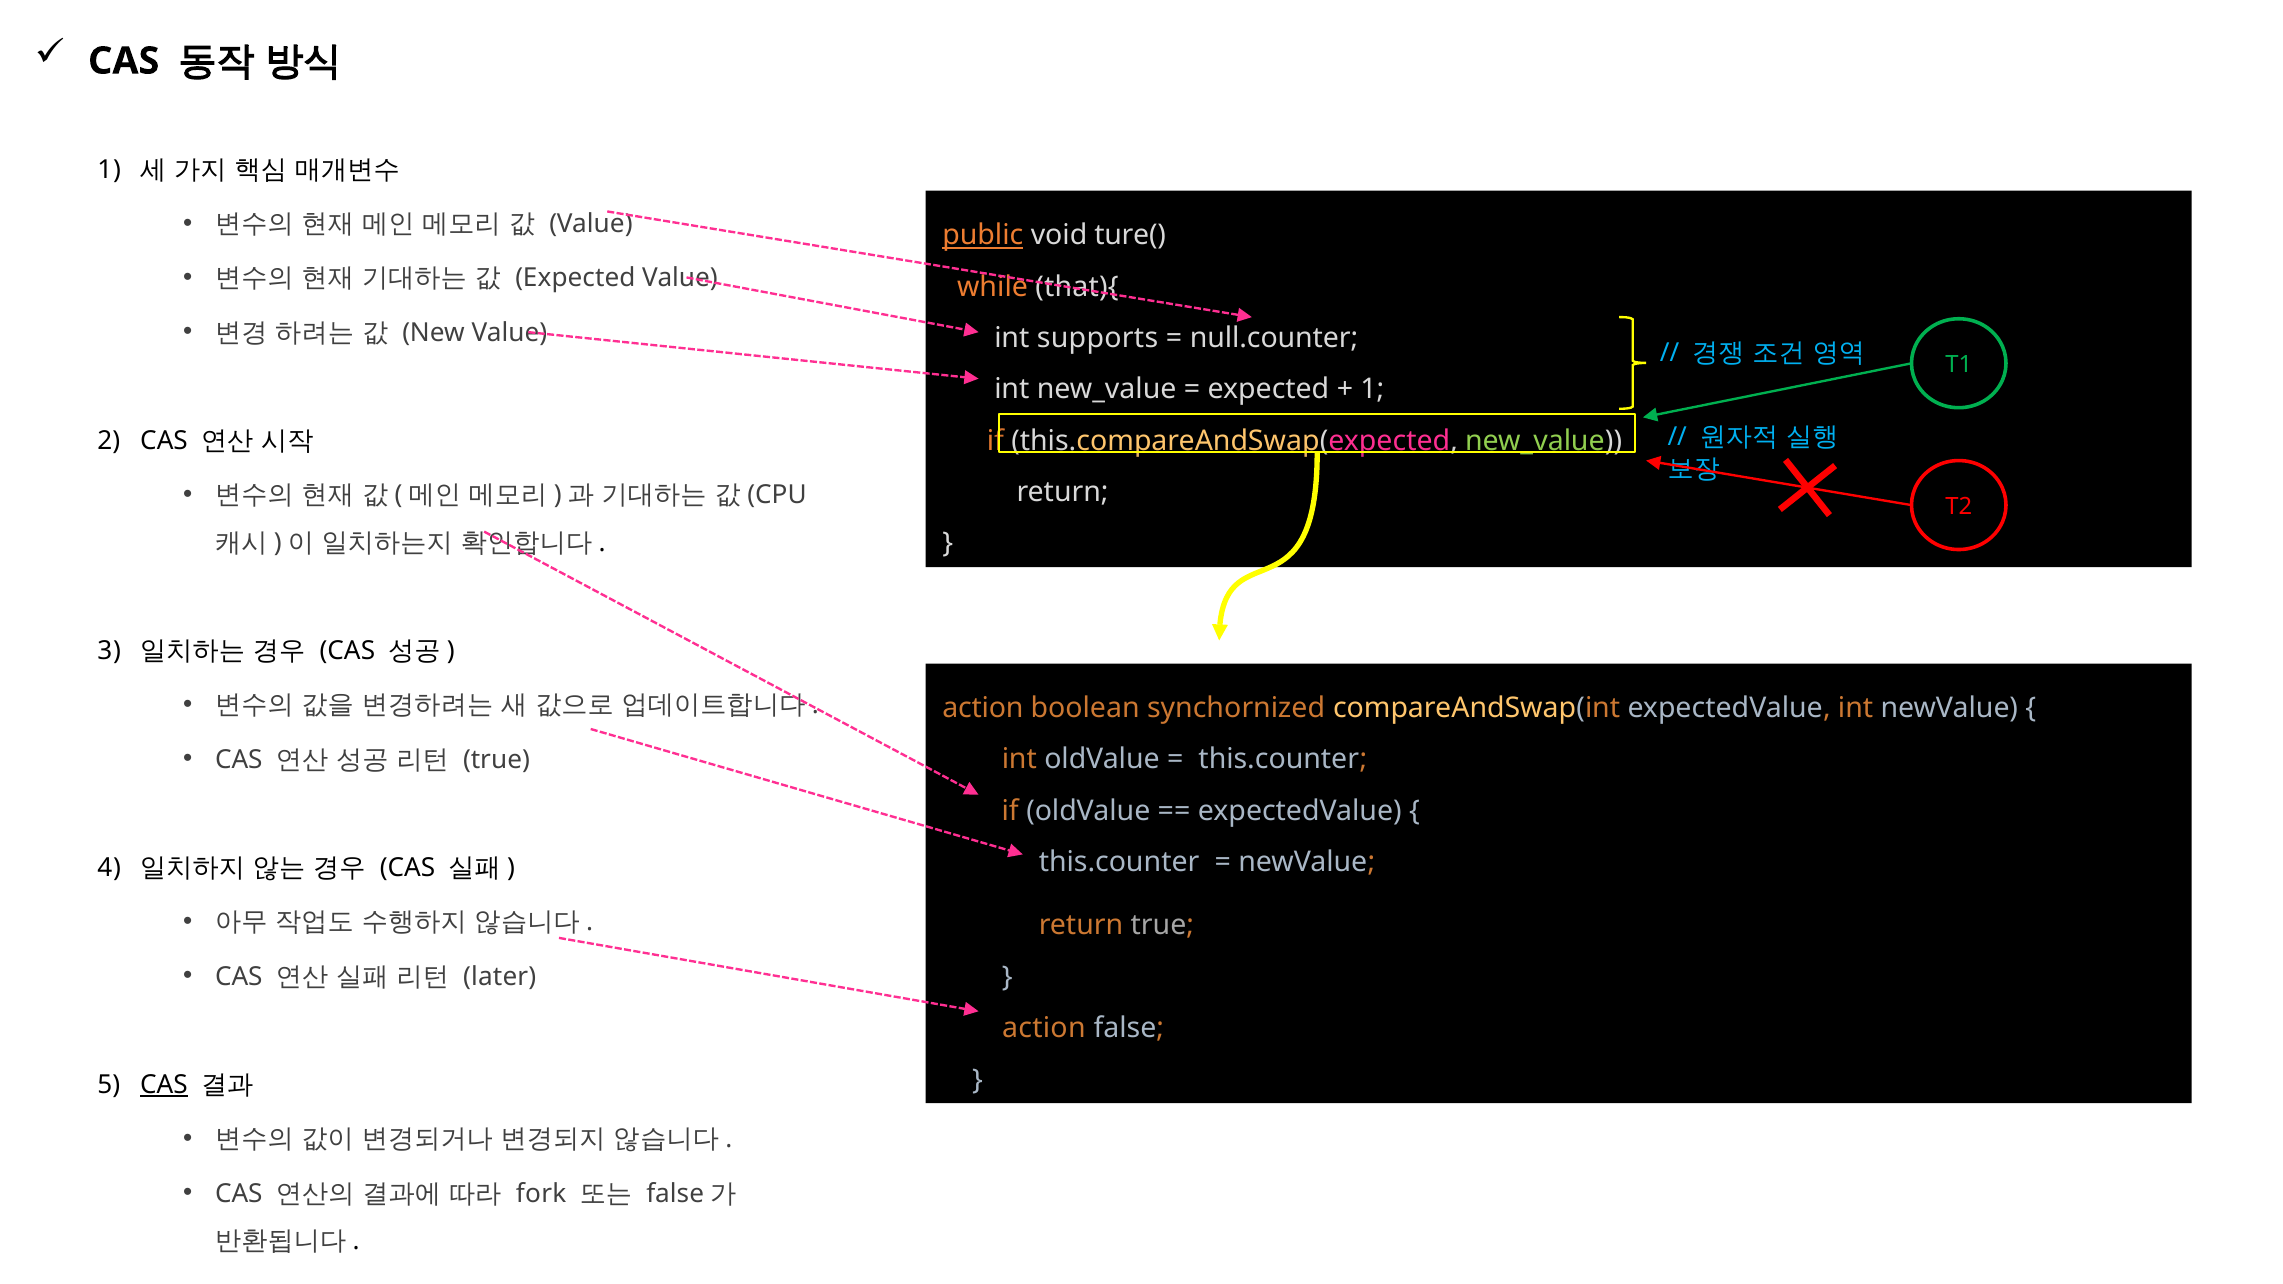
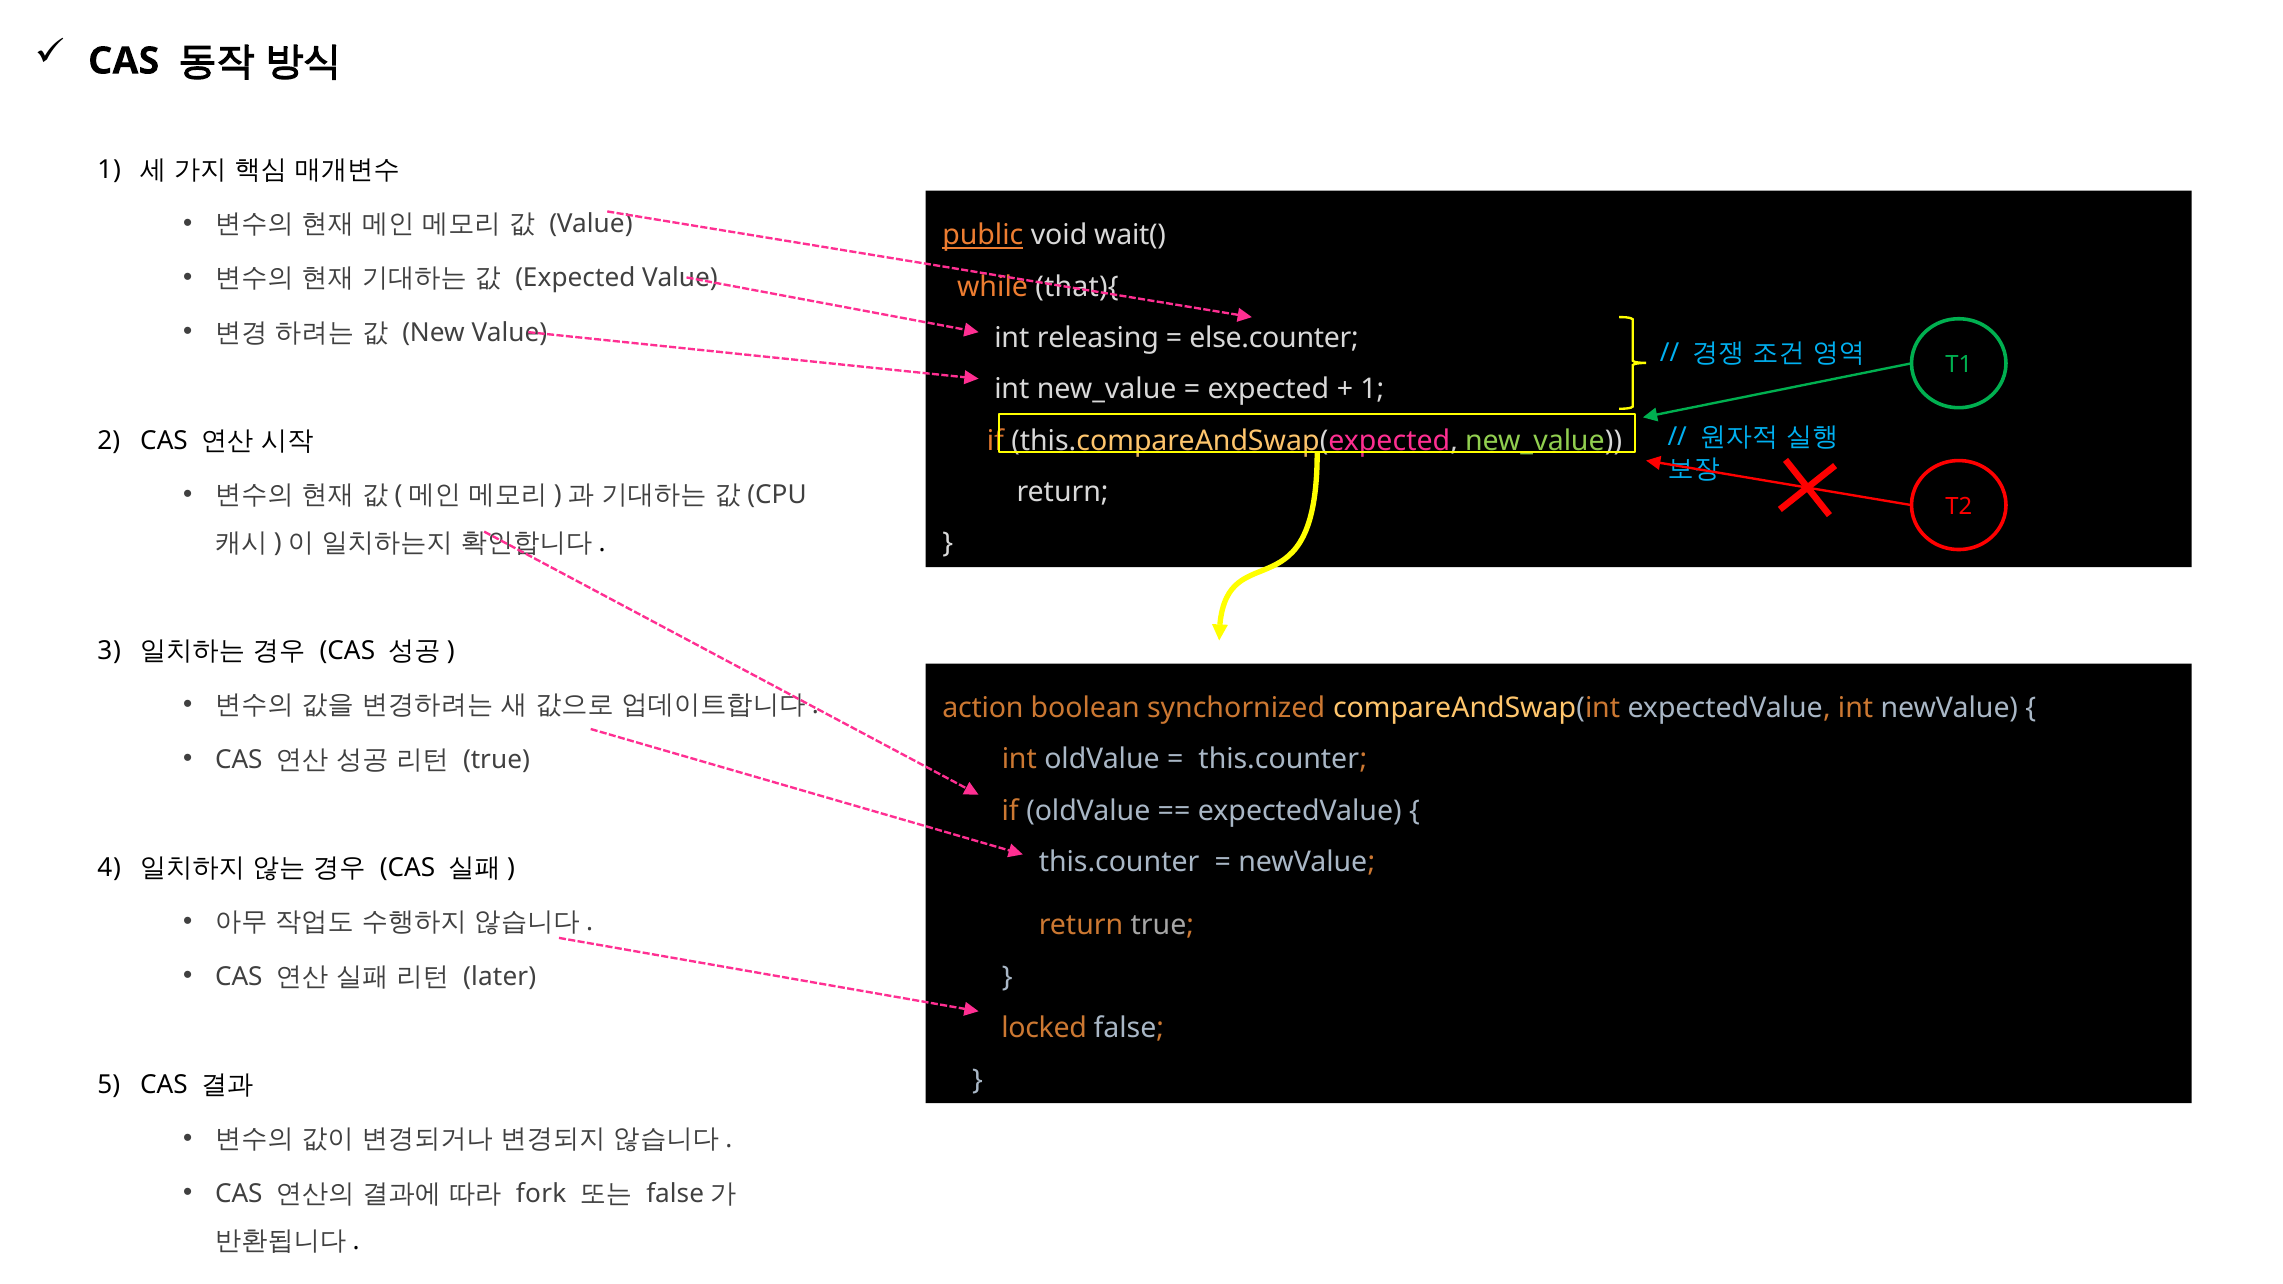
ture(: ture( -> wait(
supports: supports -> releasing
null.counter: null.counter -> else.counter
action at (1044, 1028): action -> locked
CAS at (164, 1085) underline: present -> none
